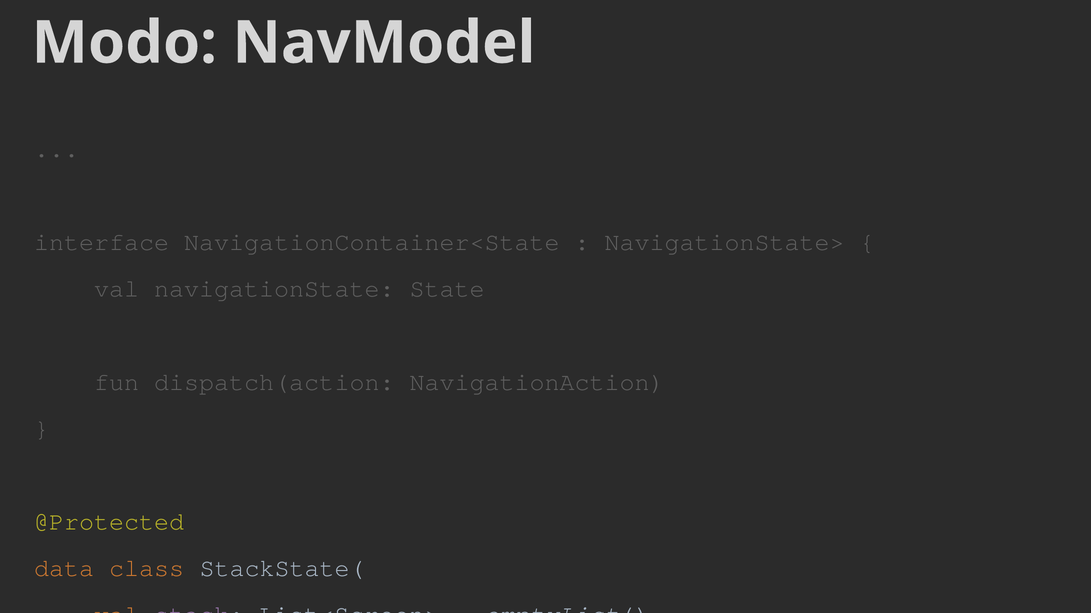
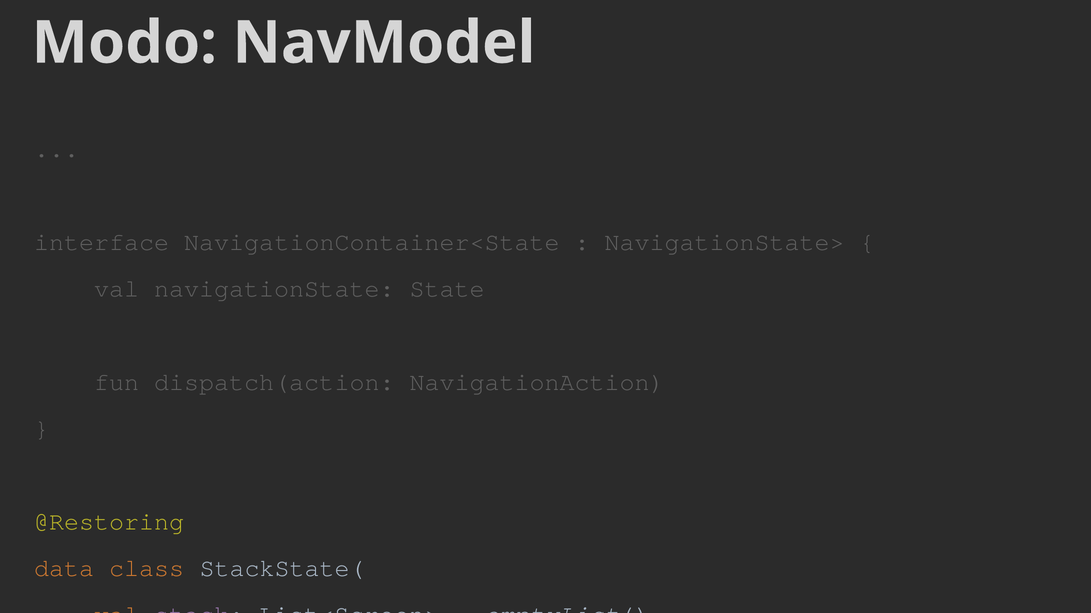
@Protected: @Protected -> @Restoring
